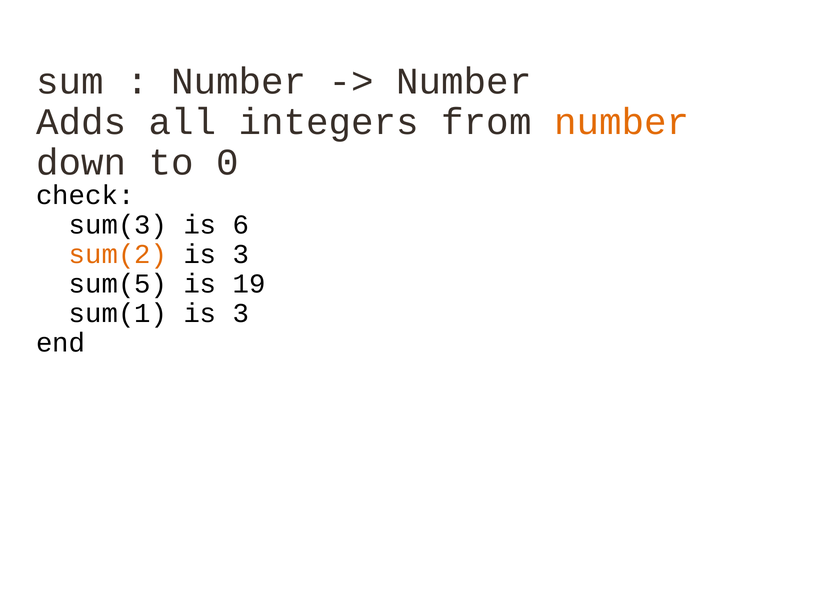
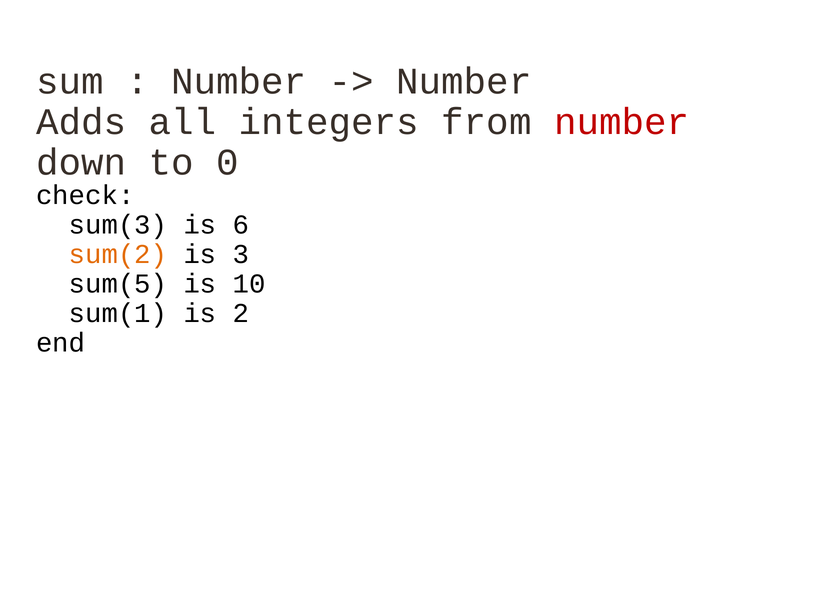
number at (622, 122) colour: orange -> red
19: 19 -> 10
sum(1 is 3: 3 -> 2
